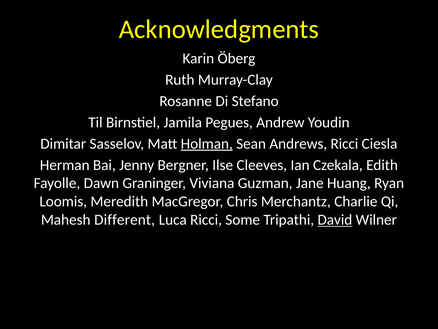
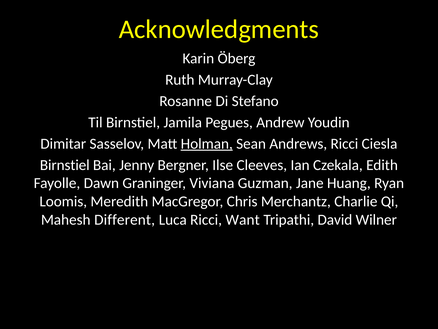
Herman at (65, 165): Herman -> Birnstiel
Some: Some -> Want
David underline: present -> none
